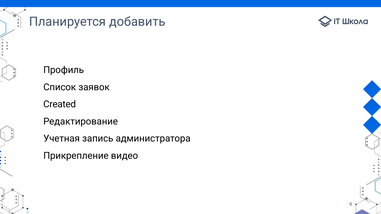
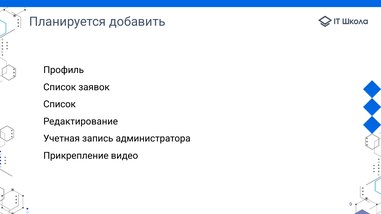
Created at (60, 104): Created -> Список
